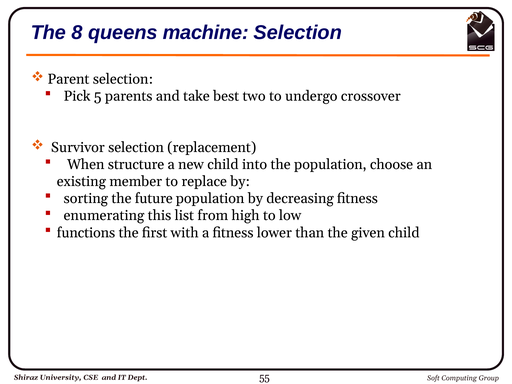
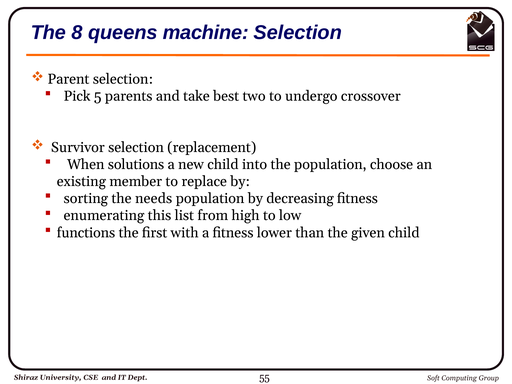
structure: structure -> solutions
future: future -> needs
